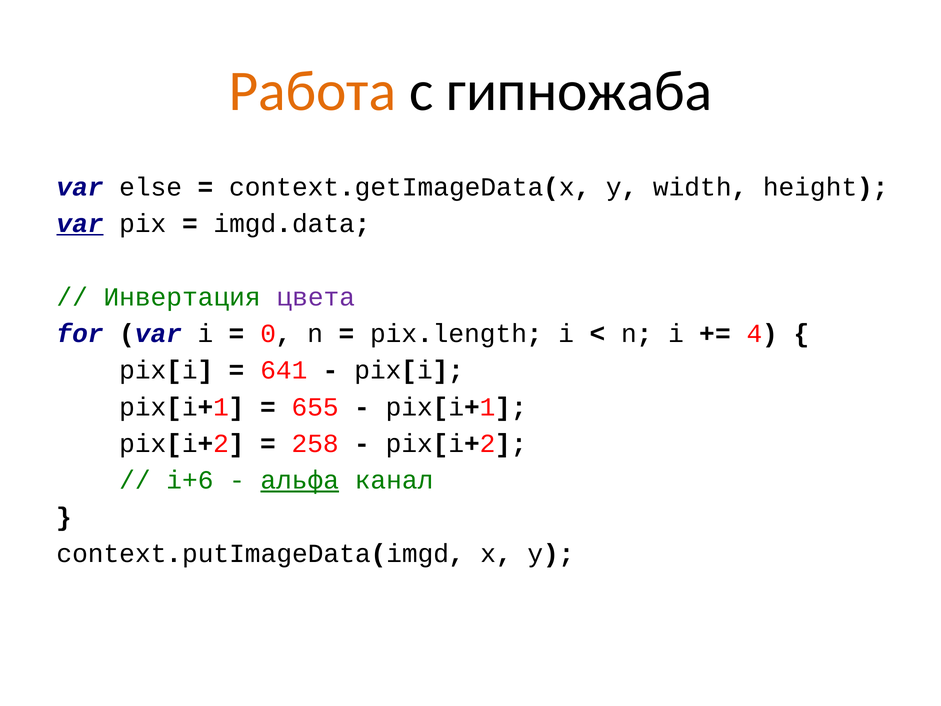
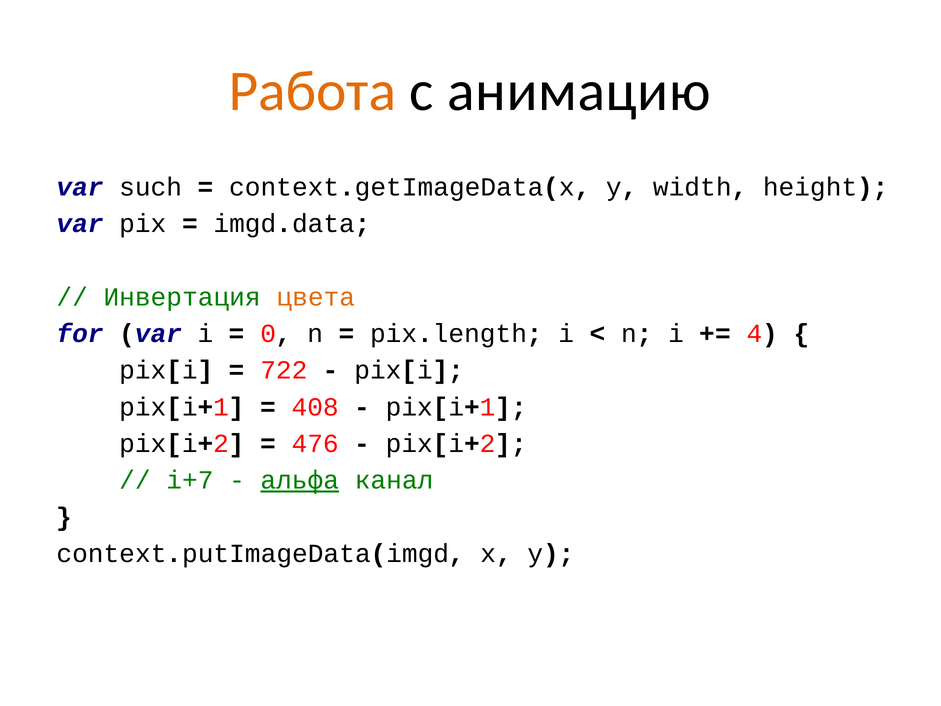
гипножаба: гипножаба -> анимацию
else: else -> such
var at (80, 224) underline: present -> none
цвета colour: purple -> orange
641: 641 -> 722
655: 655 -> 408
258: 258 -> 476
i+6: i+6 -> i+7
